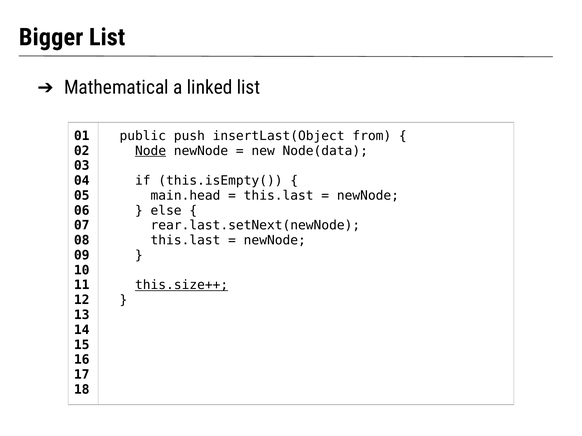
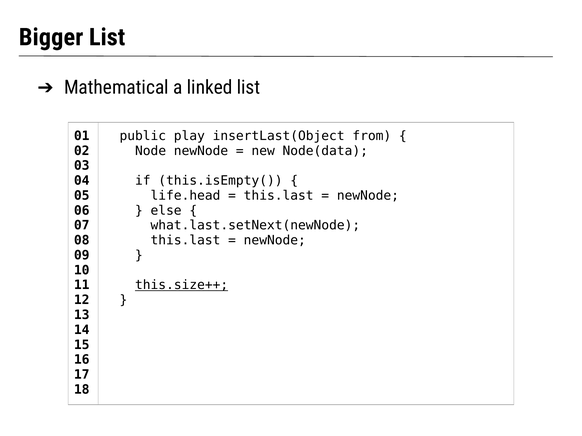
push: push -> play
Node underline: present -> none
main.head: main.head -> life.head
rear.last.setNext(newNode: rear.last.setNext(newNode -> what.last.setNext(newNode
